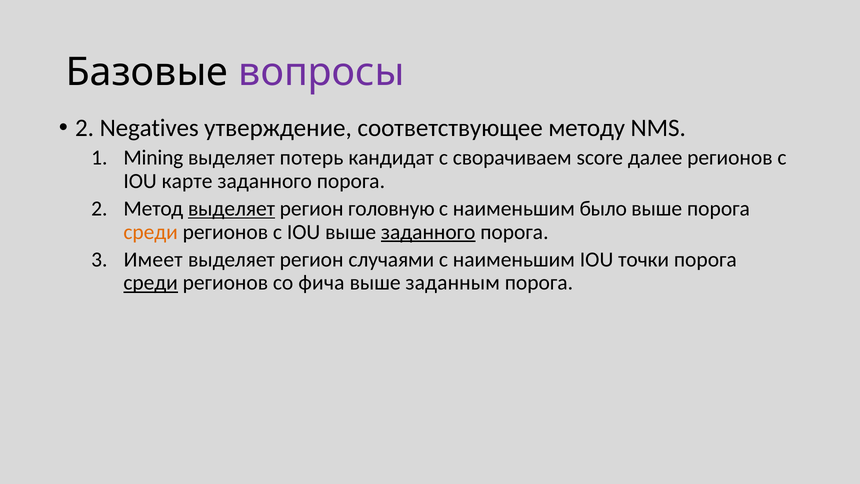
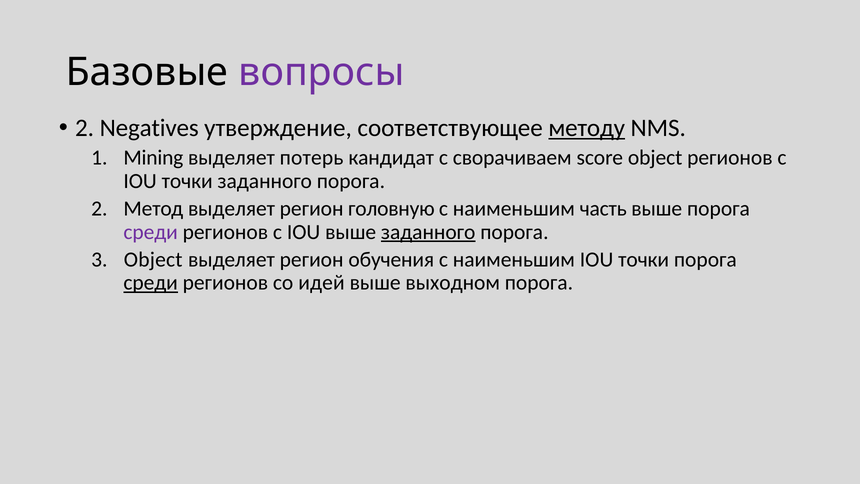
методу underline: none -> present
score далее: далее -> object
карте at (187, 181): карте -> точки
выделяет at (231, 209) underline: present -> none
было: было -> часть
среди at (151, 232) colour: orange -> purple
Имеет at (153, 260): Имеет -> Object
случаями: случаями -> обучения
фича: фича -> идей
заданным: заданным -> выходном
